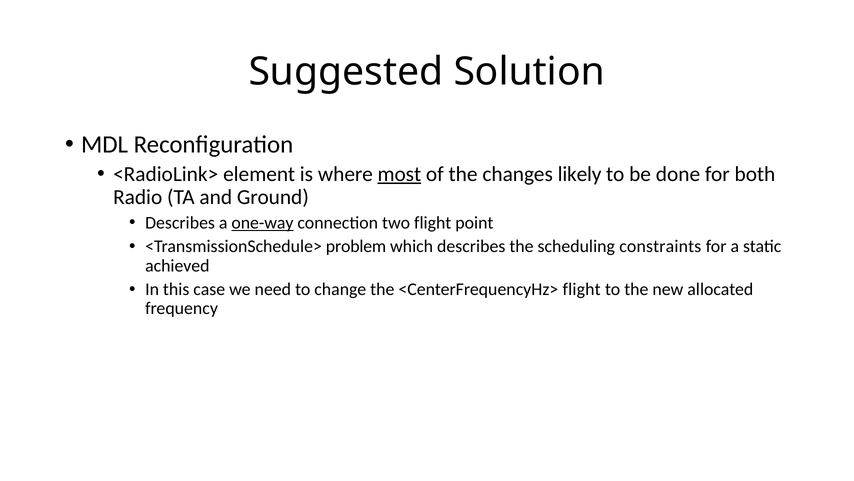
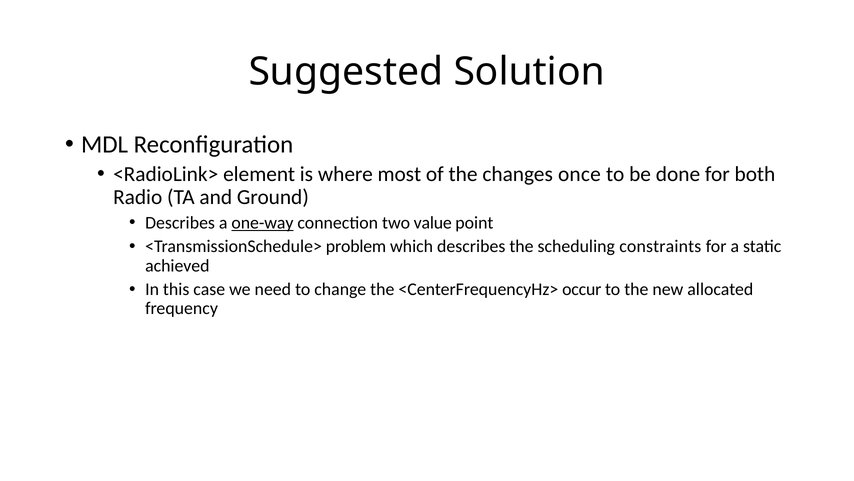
most underline: present -> none
likely: likely -> once
two flight: flight -> value
<CenterFrequencyHz> flight: flight -> occur
